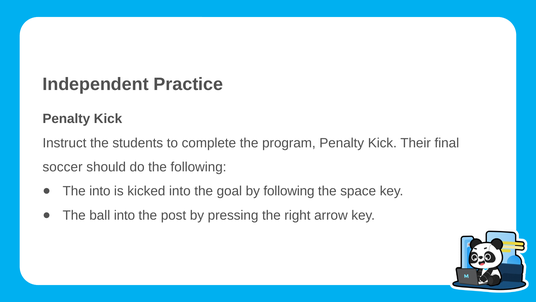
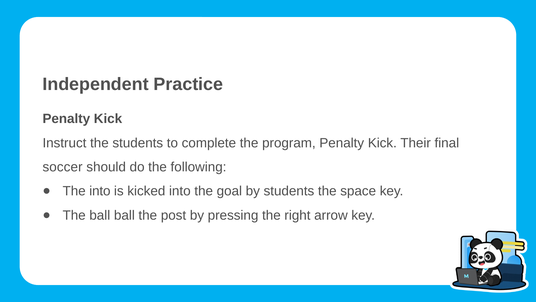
by following: following -> students
ball into: into -> ball
